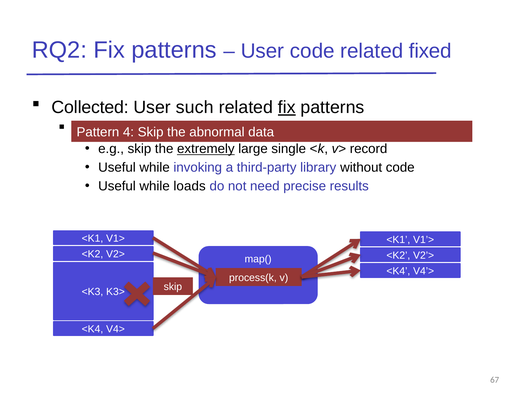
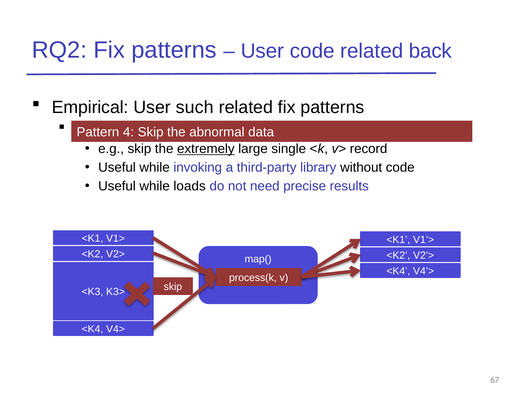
fixed: fixed -> back
Collected: Collected -> Empirical
fix at (287, 107) underline: present -> none
